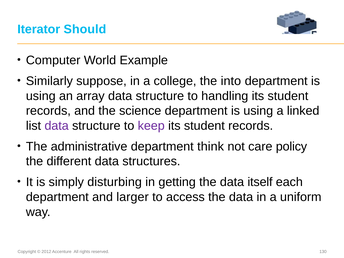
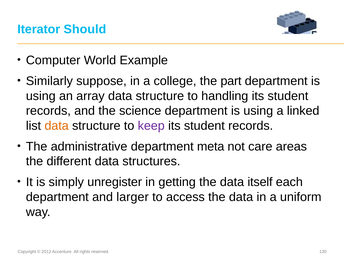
into: into -> part
data at (57, 126) colour: purple -> orange
think: think -> meta
policy: policy -> areas
disturbing: disturbing -> unregister
